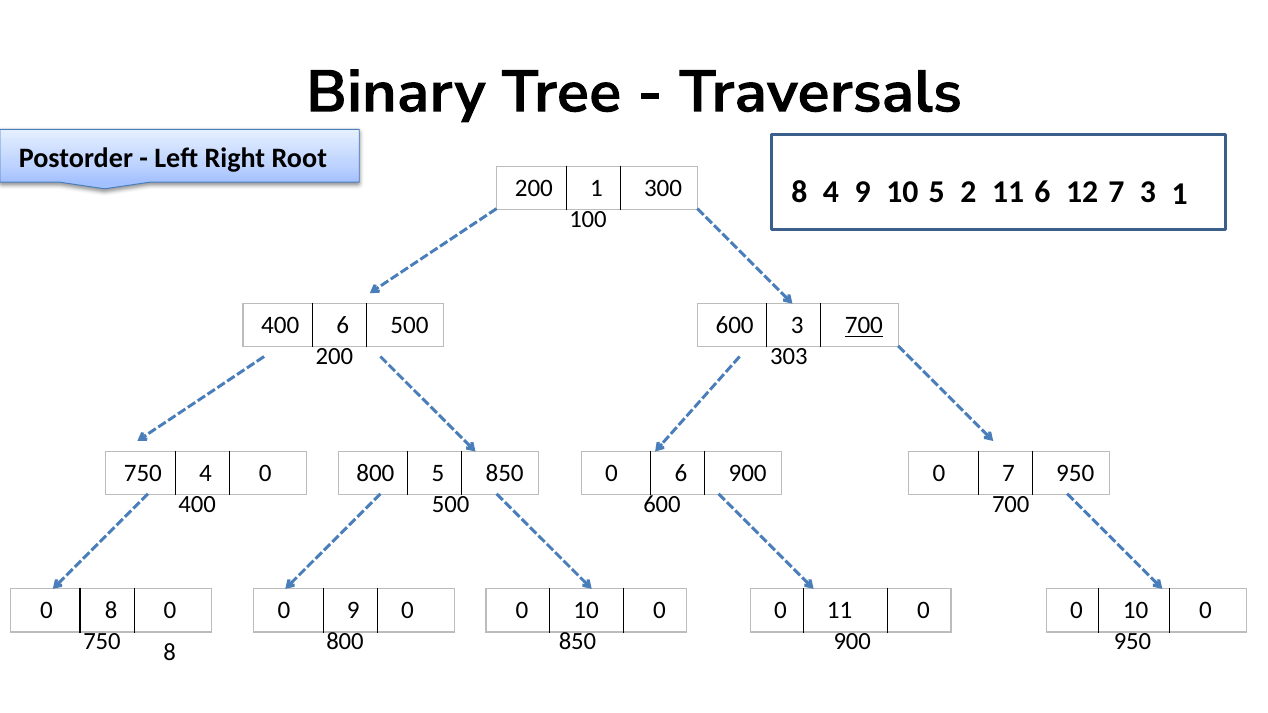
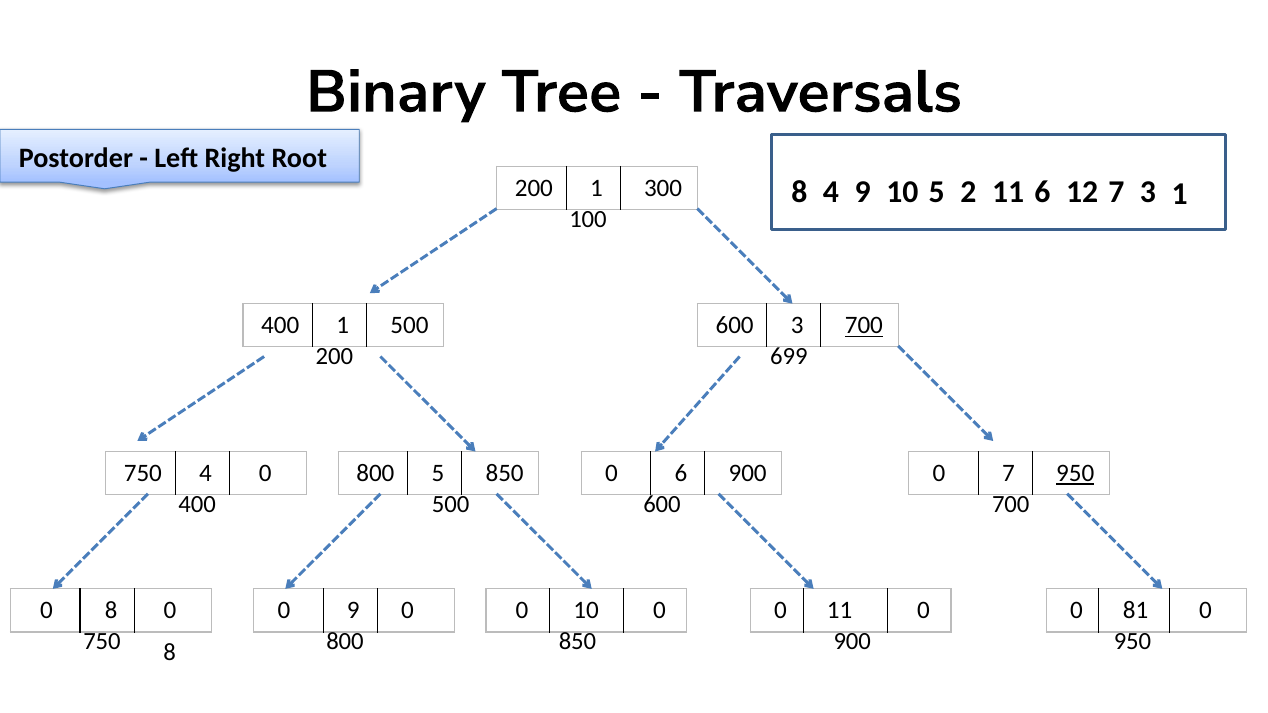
400 6: 6 -> 1
303: 303 -> 699
950 at (1075, 474) underline: none -> present
10 at (1136, 611): 10 -> 81
